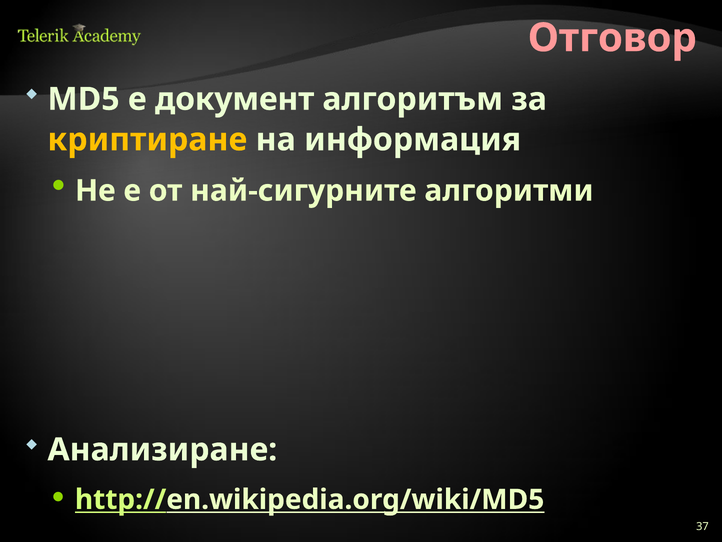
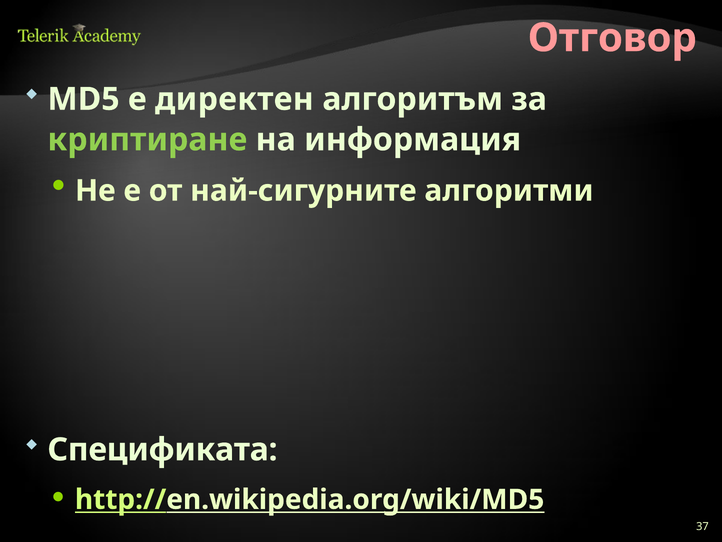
документ: документ -> директен
криптиране colour: yellow -> light green
Анализиране: Анализиране -> Спецификата
